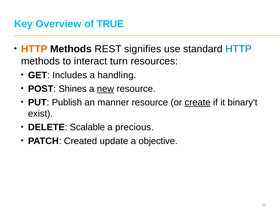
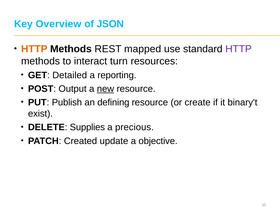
TRUE: TRUE -> JSON
signifies: signifies -> mapped
HTTP at (239, 49) colour: blue -> purple
Includes: Includes -> Detailed
handling: handling -> reporting
Shines: Shines -> Output
manner: manner -> defining
create underline: present -> none
Scalable: Scalable -> Supplies
